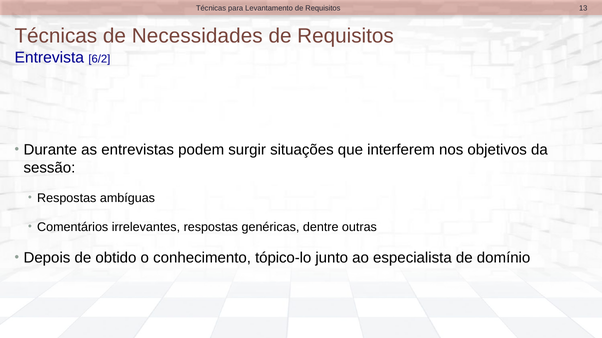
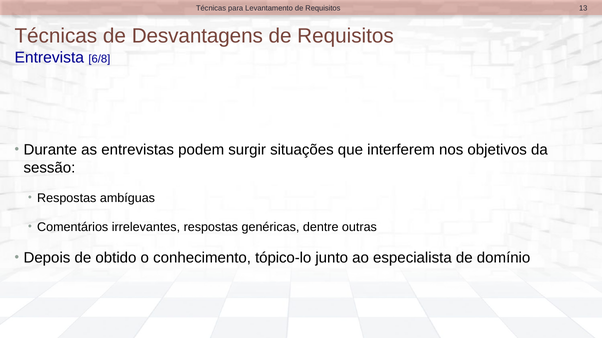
Necessidades: Necessidades -> Desvantagens
6/2: 6/2 -> 6/8
